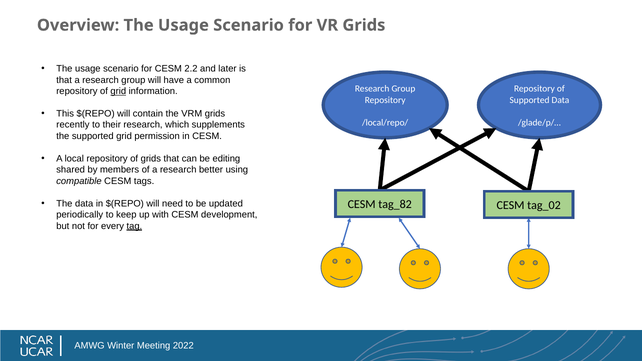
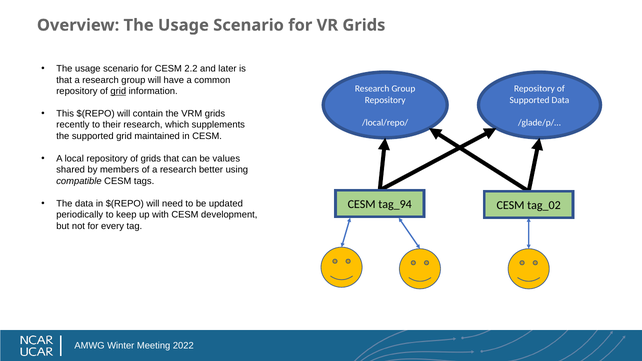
permission: permission -> maintained
editing: editing -> values
tag_82: tag_82 -> tag_94
tag underline: present -> none
